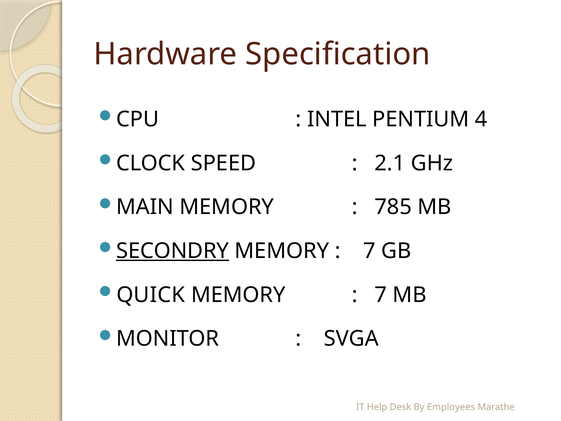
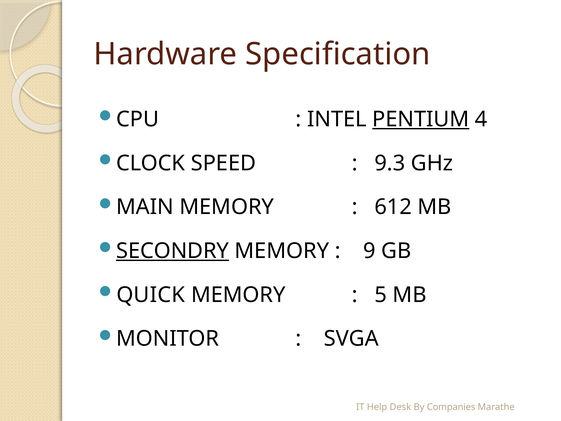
PENTIUM underline: none -> present
2.1: 2.1 -> 9.3
785: 785 -> 612
7 at (369, 251): 7 -> 9
7 at (381, 295): 7 -> 5
Employees: Employees -> Companies
